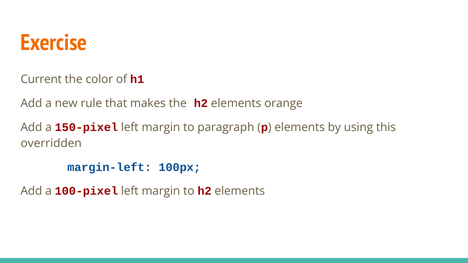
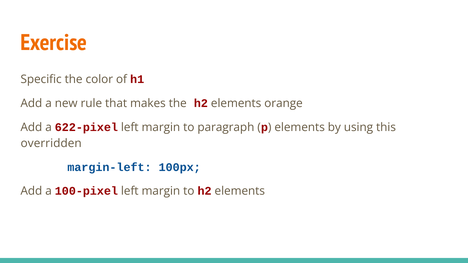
Current: Current -> Specific
150-pixel: 150-pixel -> 622-pixel
